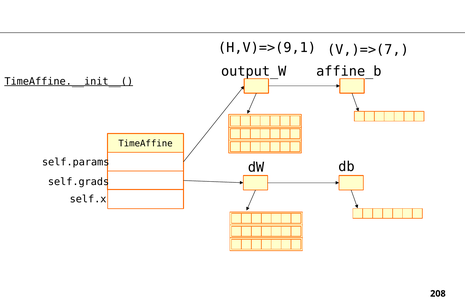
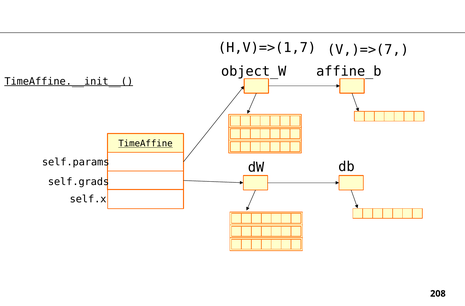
H,V)=>(9,1: H,V)=>(9,1 -> H,V)=>(1,7
output_W: output_W -> object_W
TimeAffine underline: none -> present
